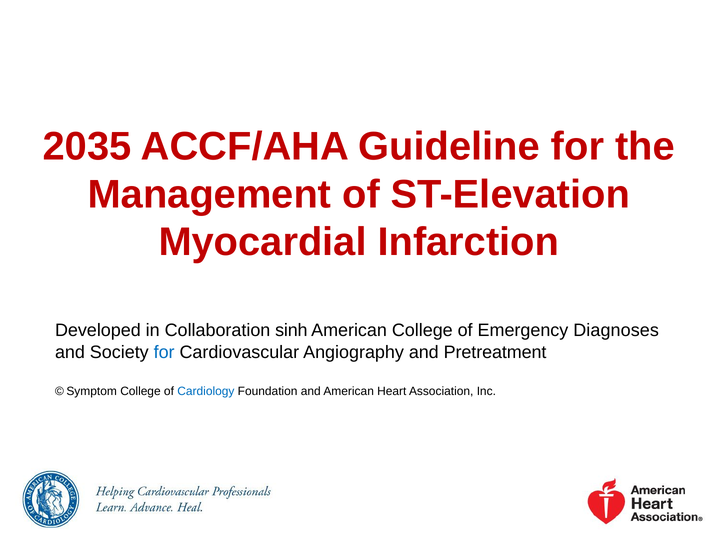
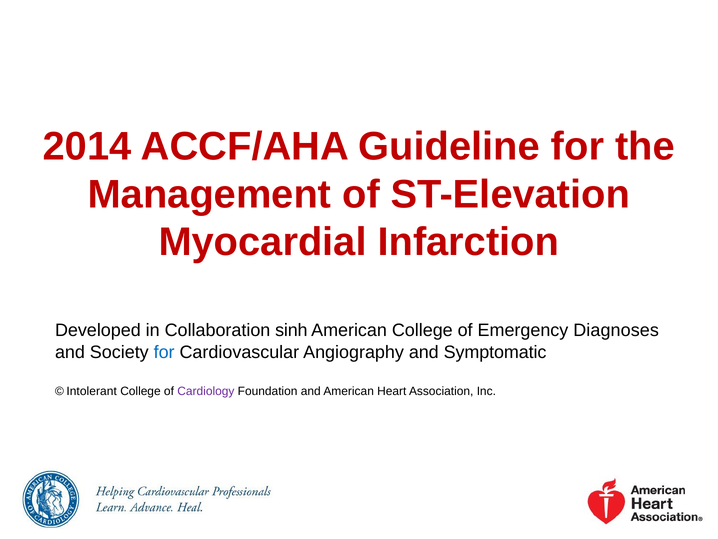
2035: 2035 -> 2014
Pretreatment: Pretreatment -> Symptomatic
Symptom: Symptom -> Intolerant
Cardiology colour: blue -> purple
